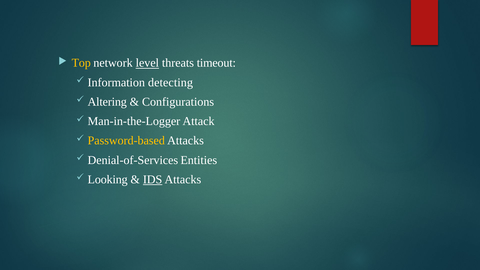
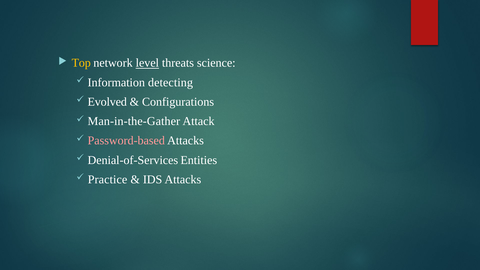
timeout: timeout -> science
Altering: Altering -> Evolved
Man-in-the-Logger: Man-in-the-Logger -> Man-in-the-Gather
Password-based colour: yellow -> pink
Looking: Looking -> Practice
IDS underline: present -> none
